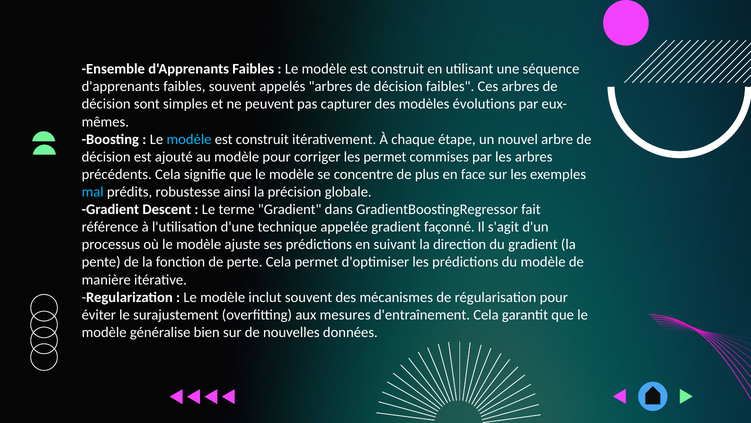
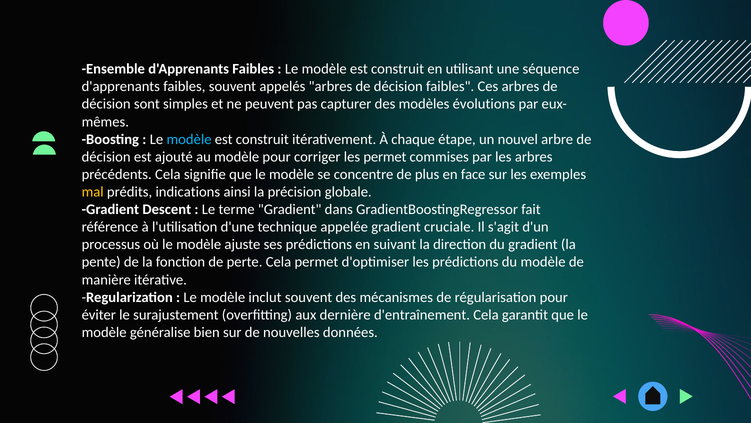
mal colour: light blue -> yellow
robustesse: robustesse -> indications
façonné: façonné -> cruciale
mesures: mesures -> dernière
